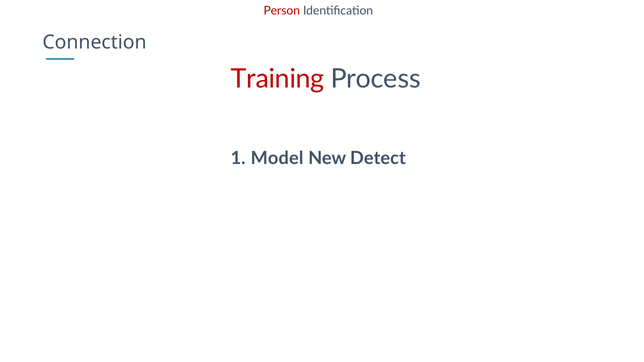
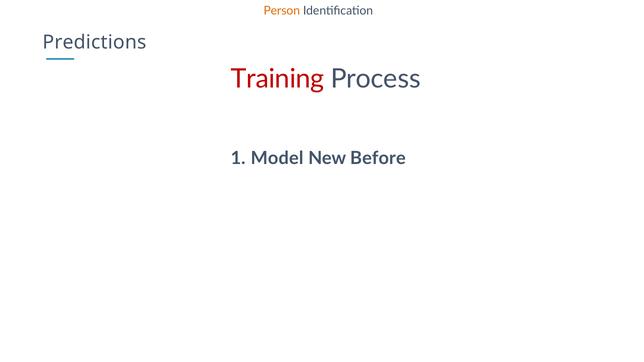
Person colour: red -> orange
Connection: Connection -> Predictions
Detect: Detect -> Before
